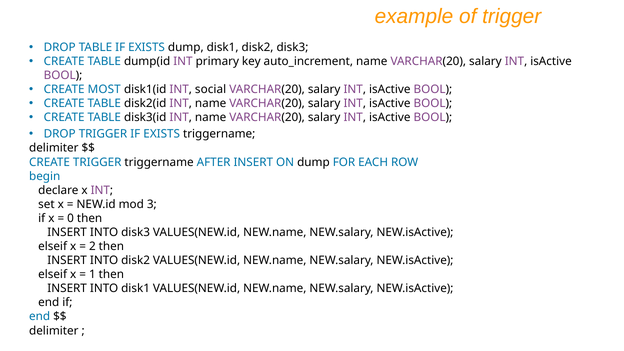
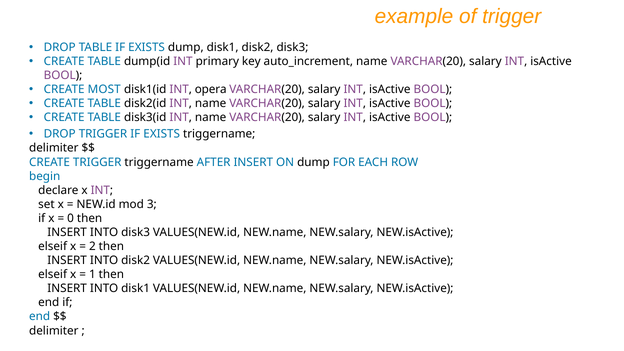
social: social -> opera
